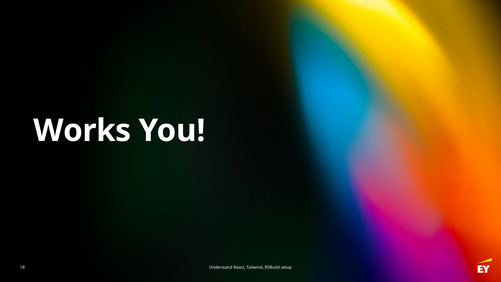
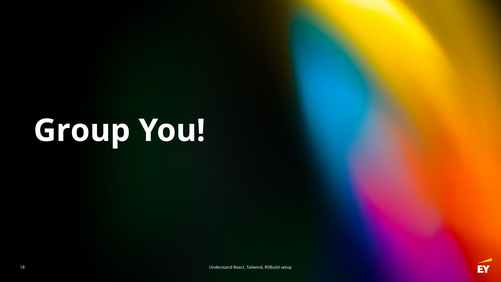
Works: Works -> Group
